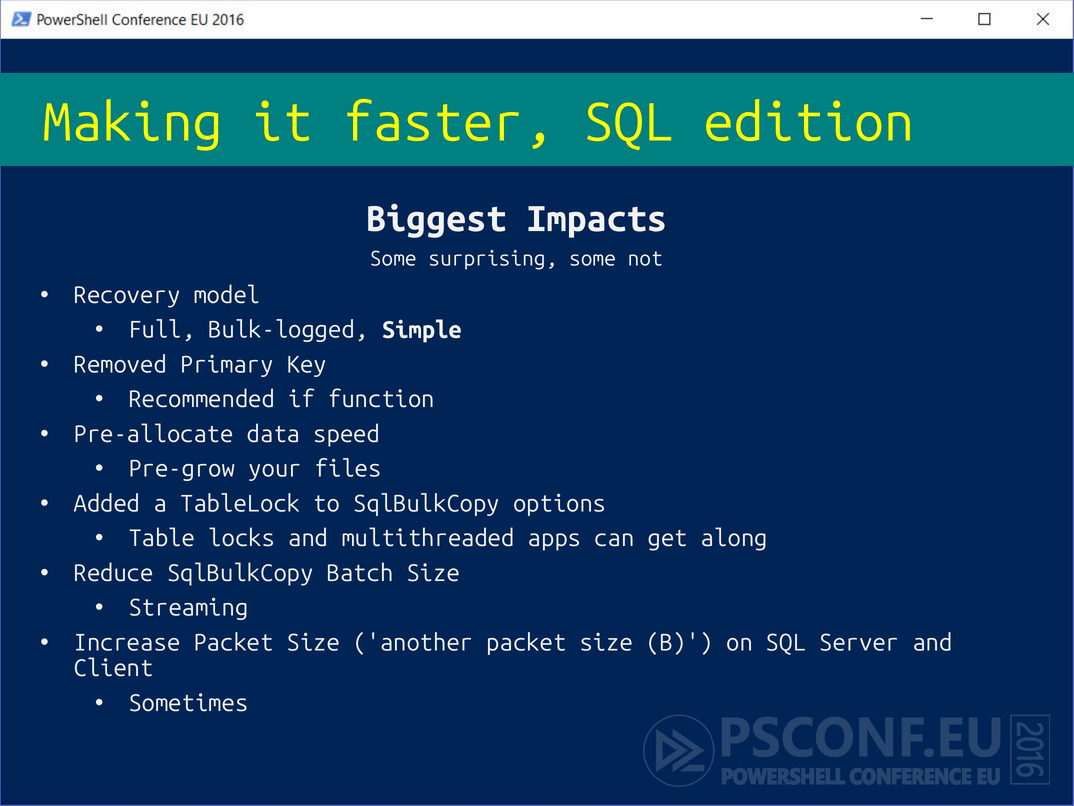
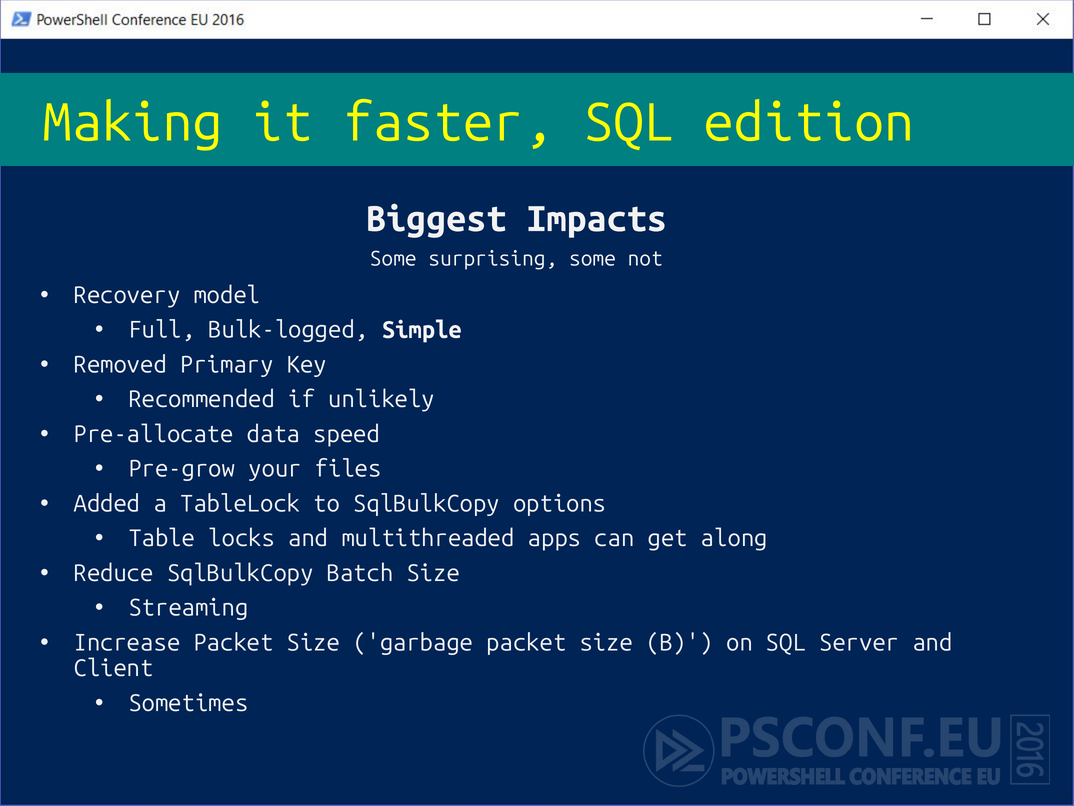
function: function -> unlikely
another: another -> garbage
